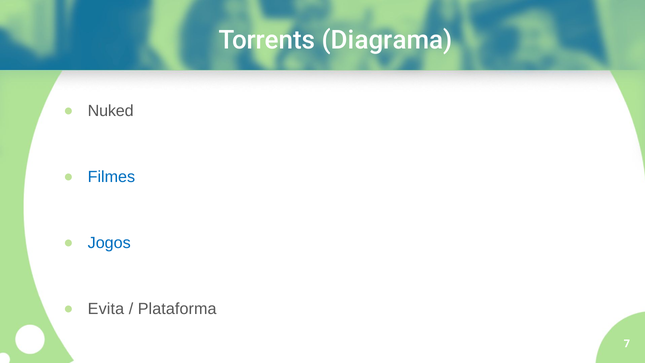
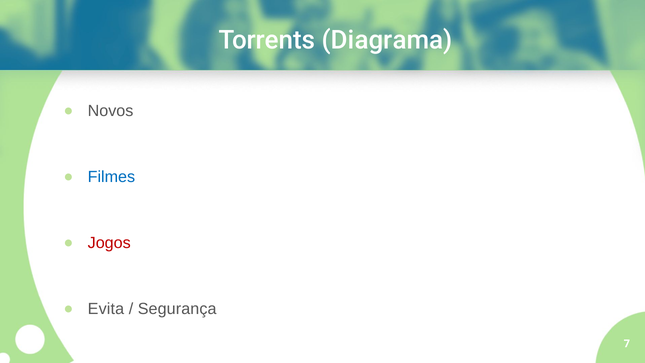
Nuked: Nuked -> Novos
Jogos colour: blue -> red
Plataforma: Plataforma -> Segurança
